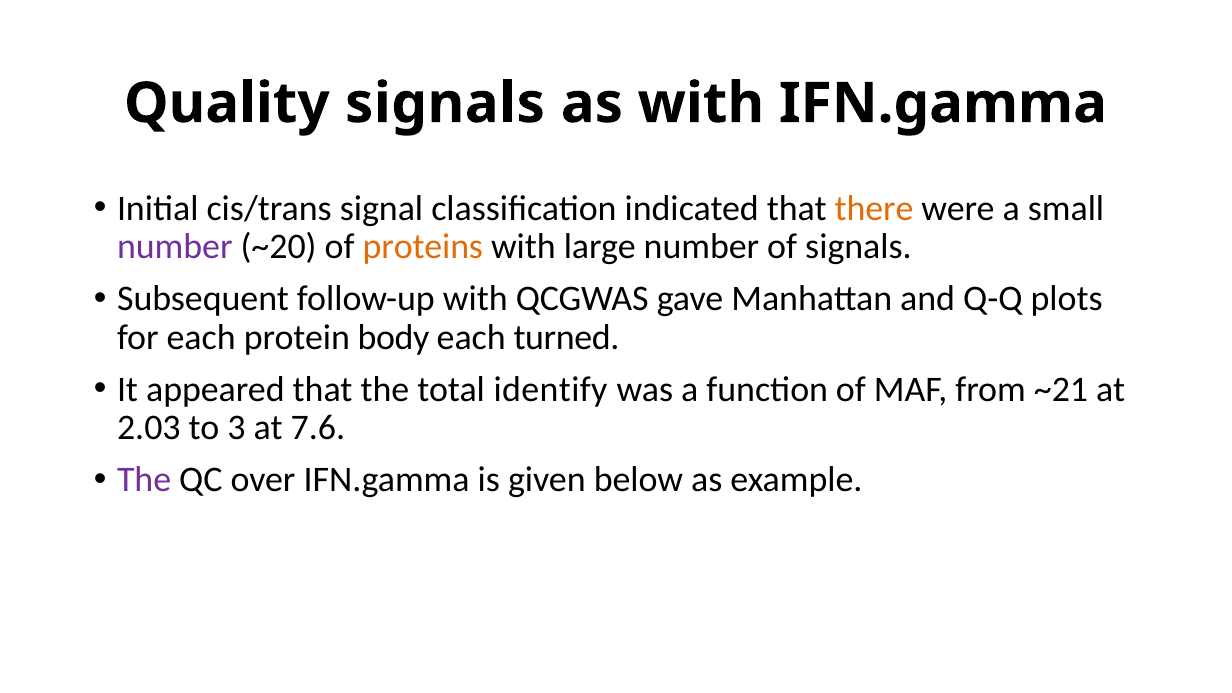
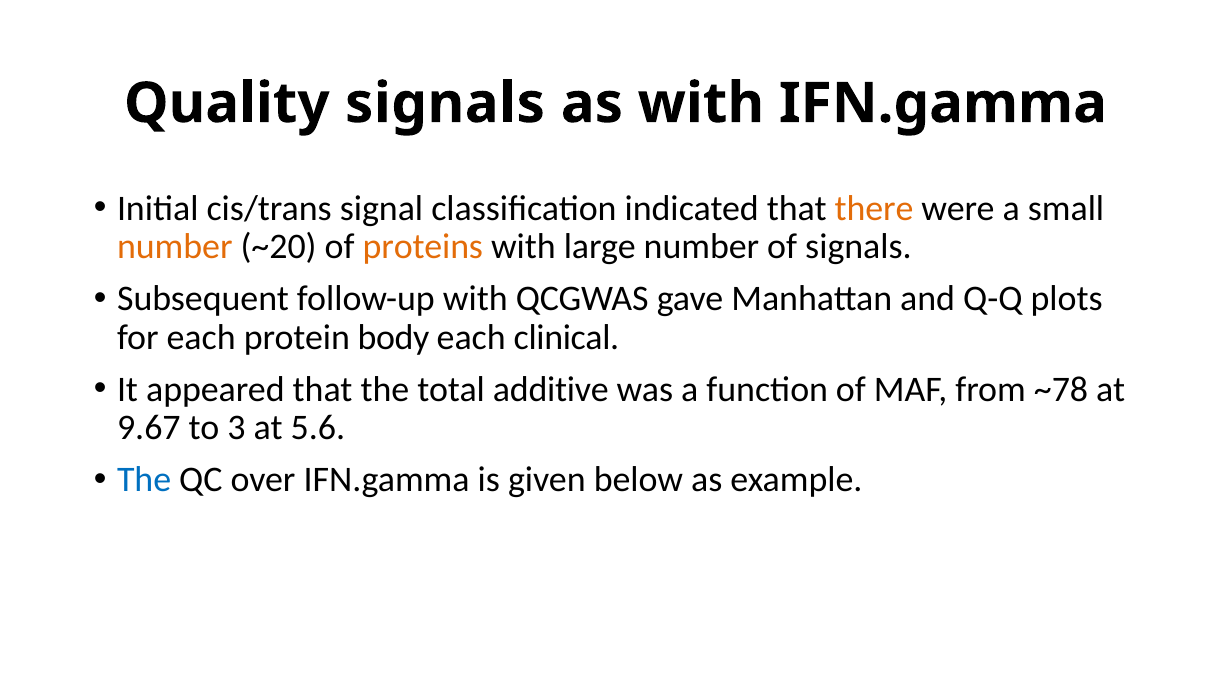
number at (175, 247) colour: purple -> orange
turned: turned -> clinical
identify: identify -> additive
~21: ~21 -> ~78
2.03: 2.03 -> 9.67
7.6: 7.6 -> 5.6
The at (144, 480) colour: purple -> blue
